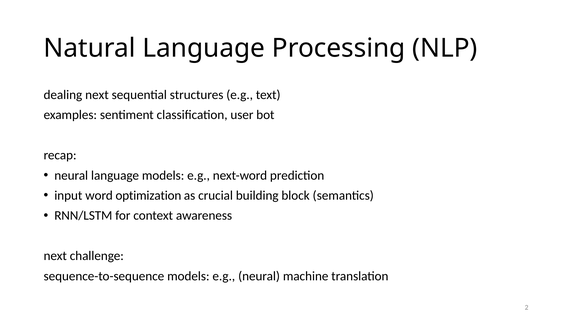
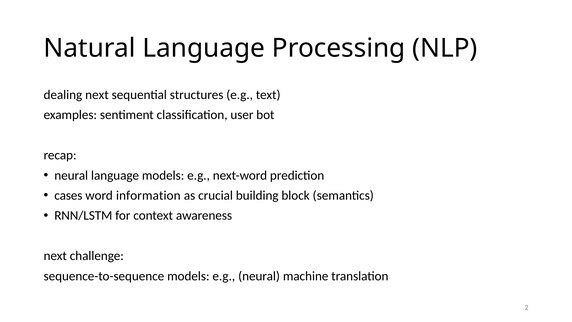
input: input -> cases
optimization: optimization -> information
